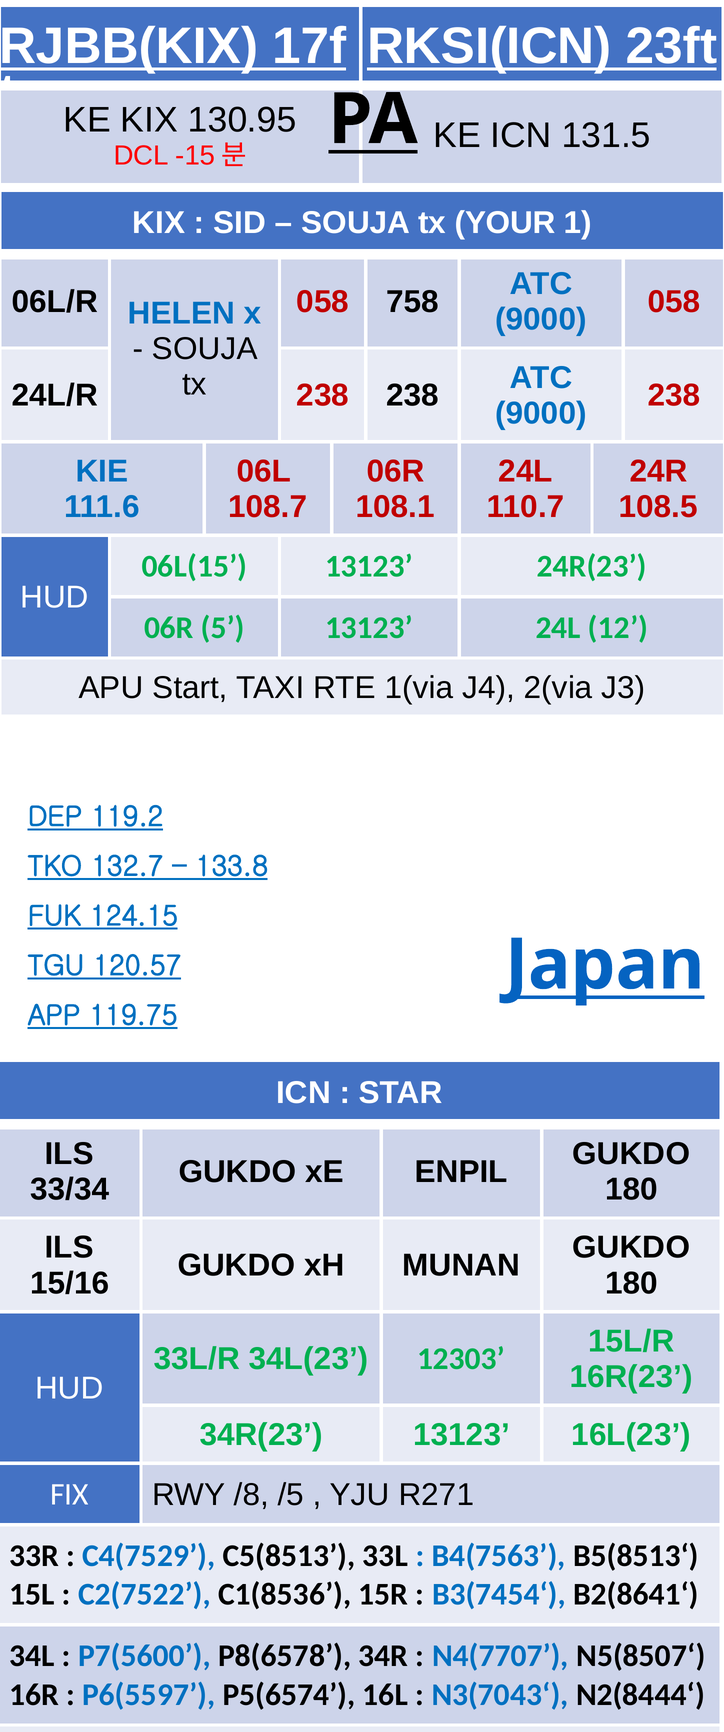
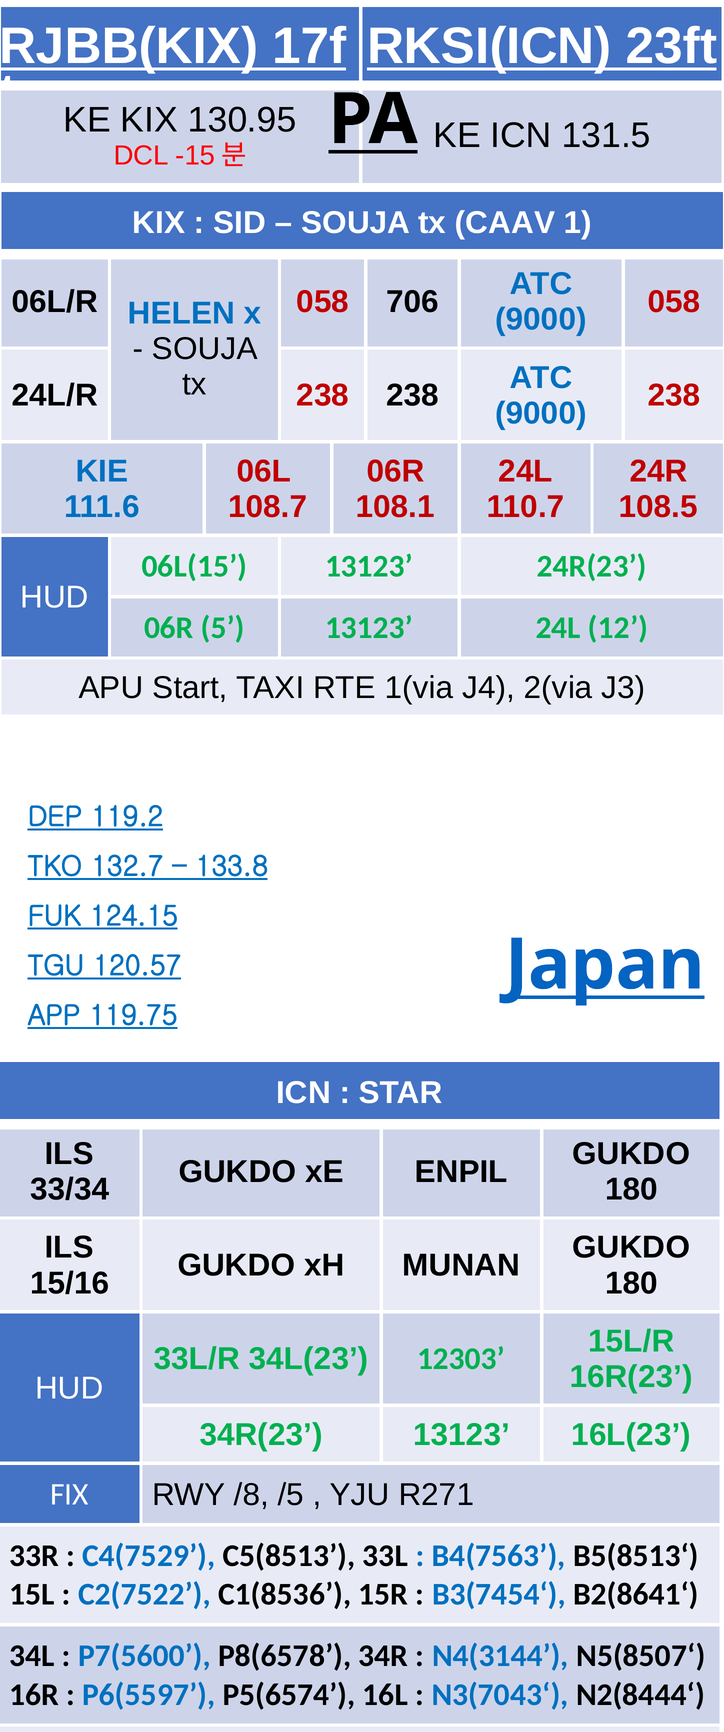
YOUR: YOUR -> CAAV
758: 758 -> 706
N4(7707: N4(7707 -> N4(3144
